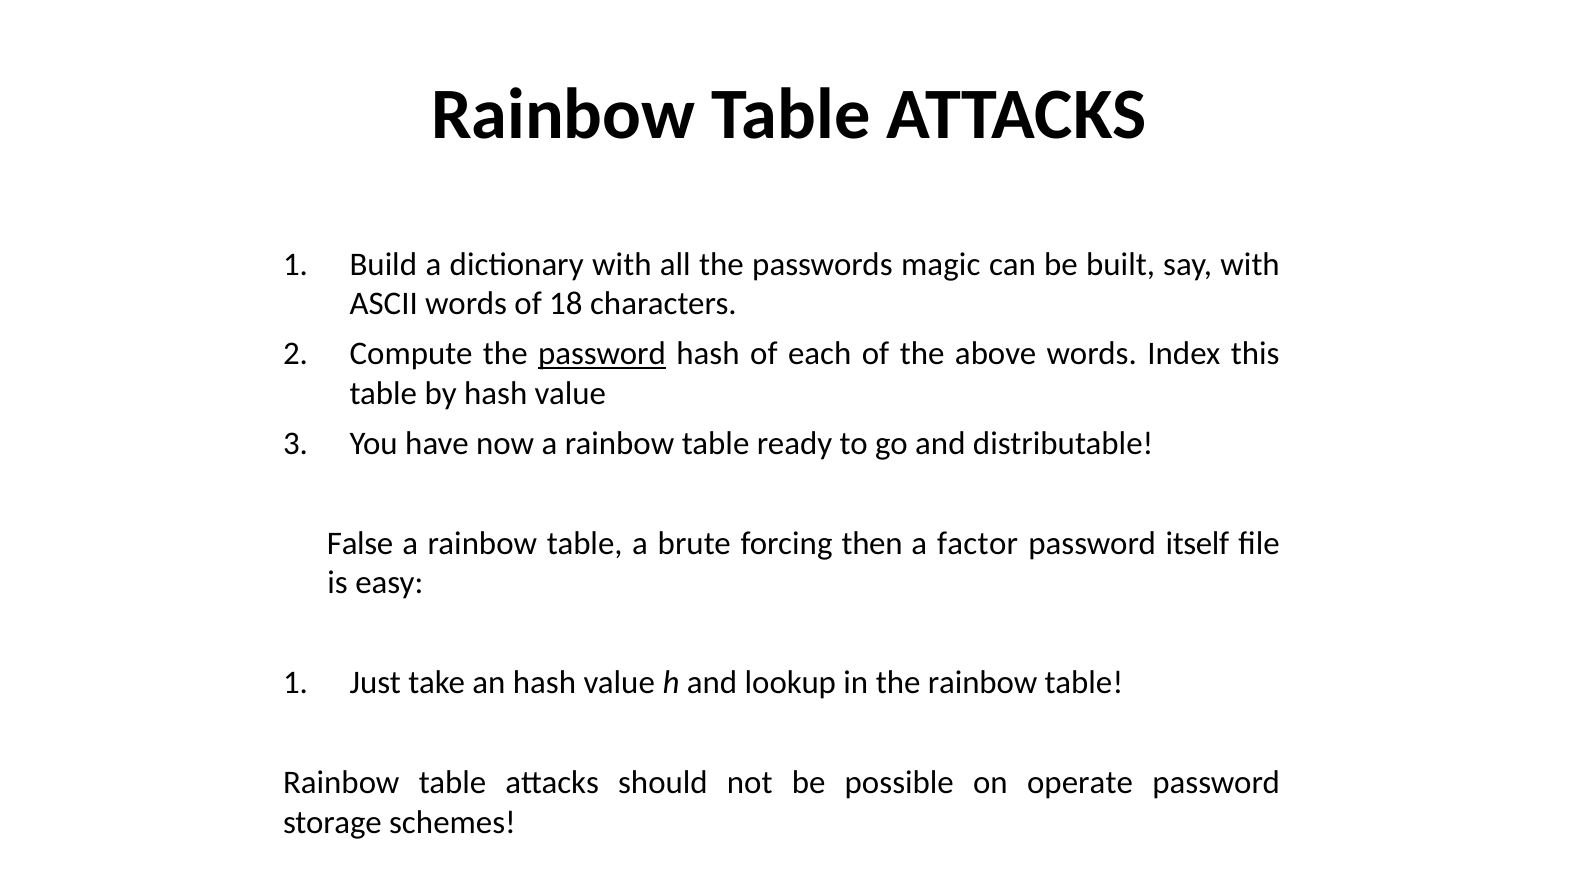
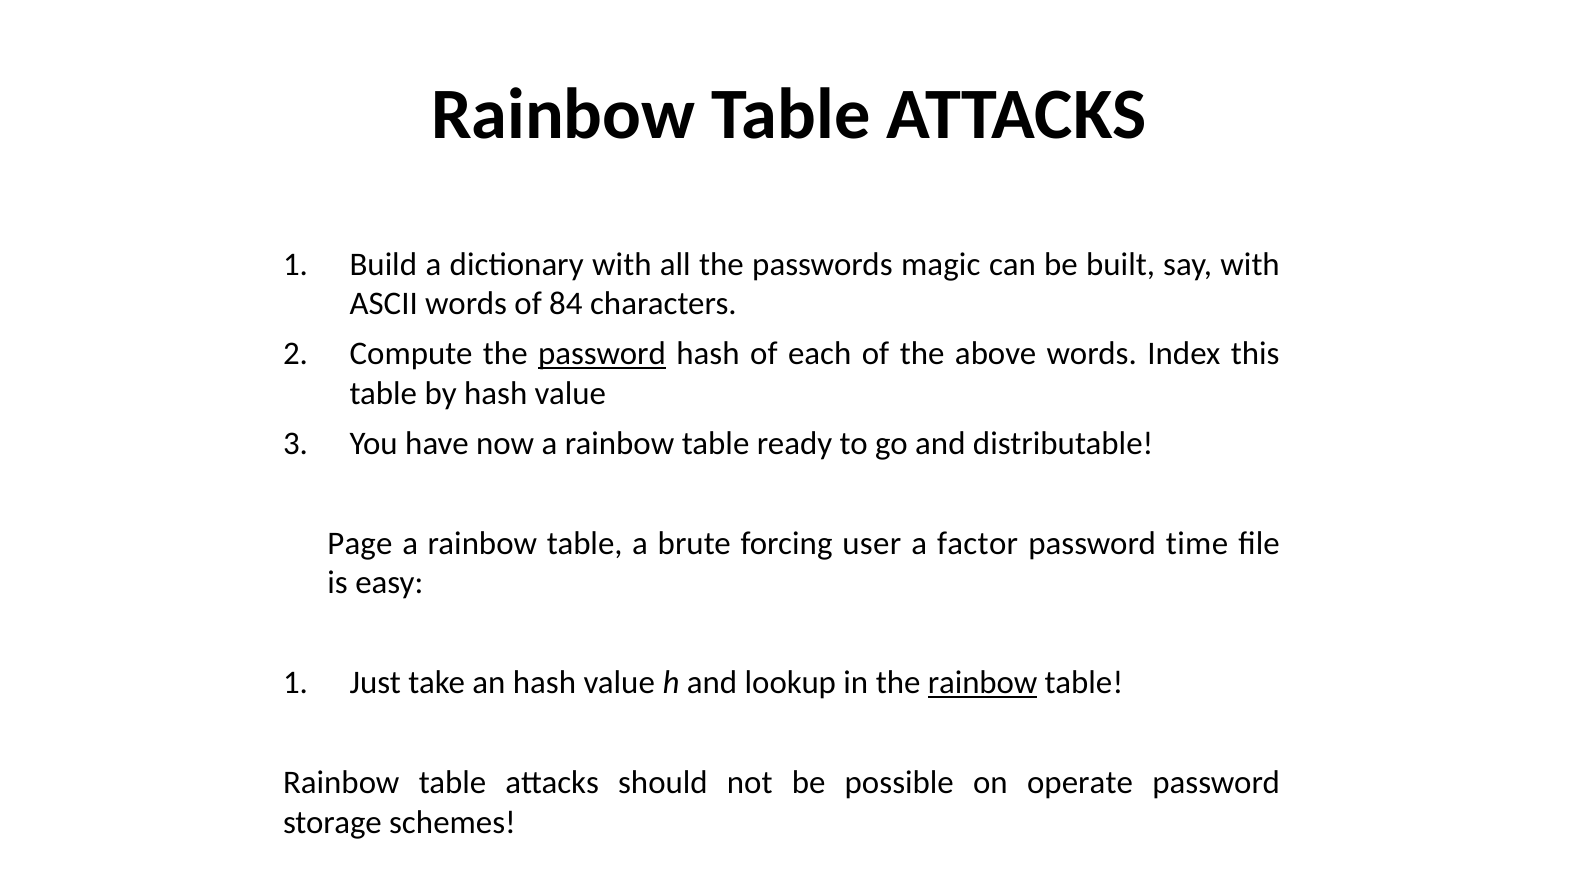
18: 18 -> 84
False: False -> Page
then: then -> user
itself: itself -> time
rainbow at (983, 683) underline: none -> present
